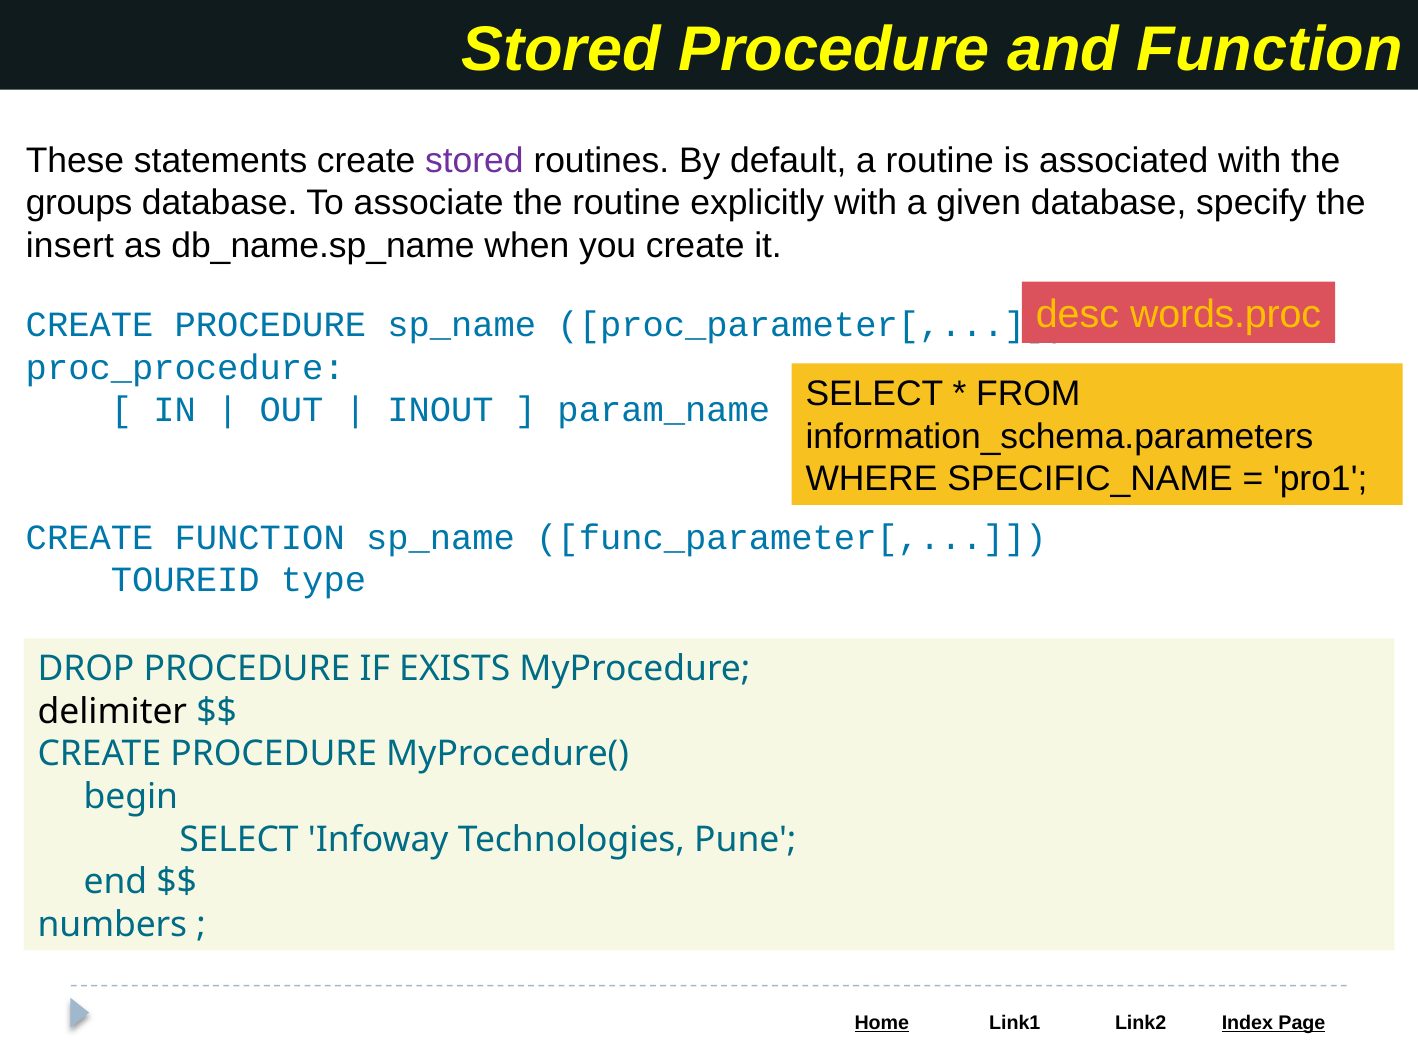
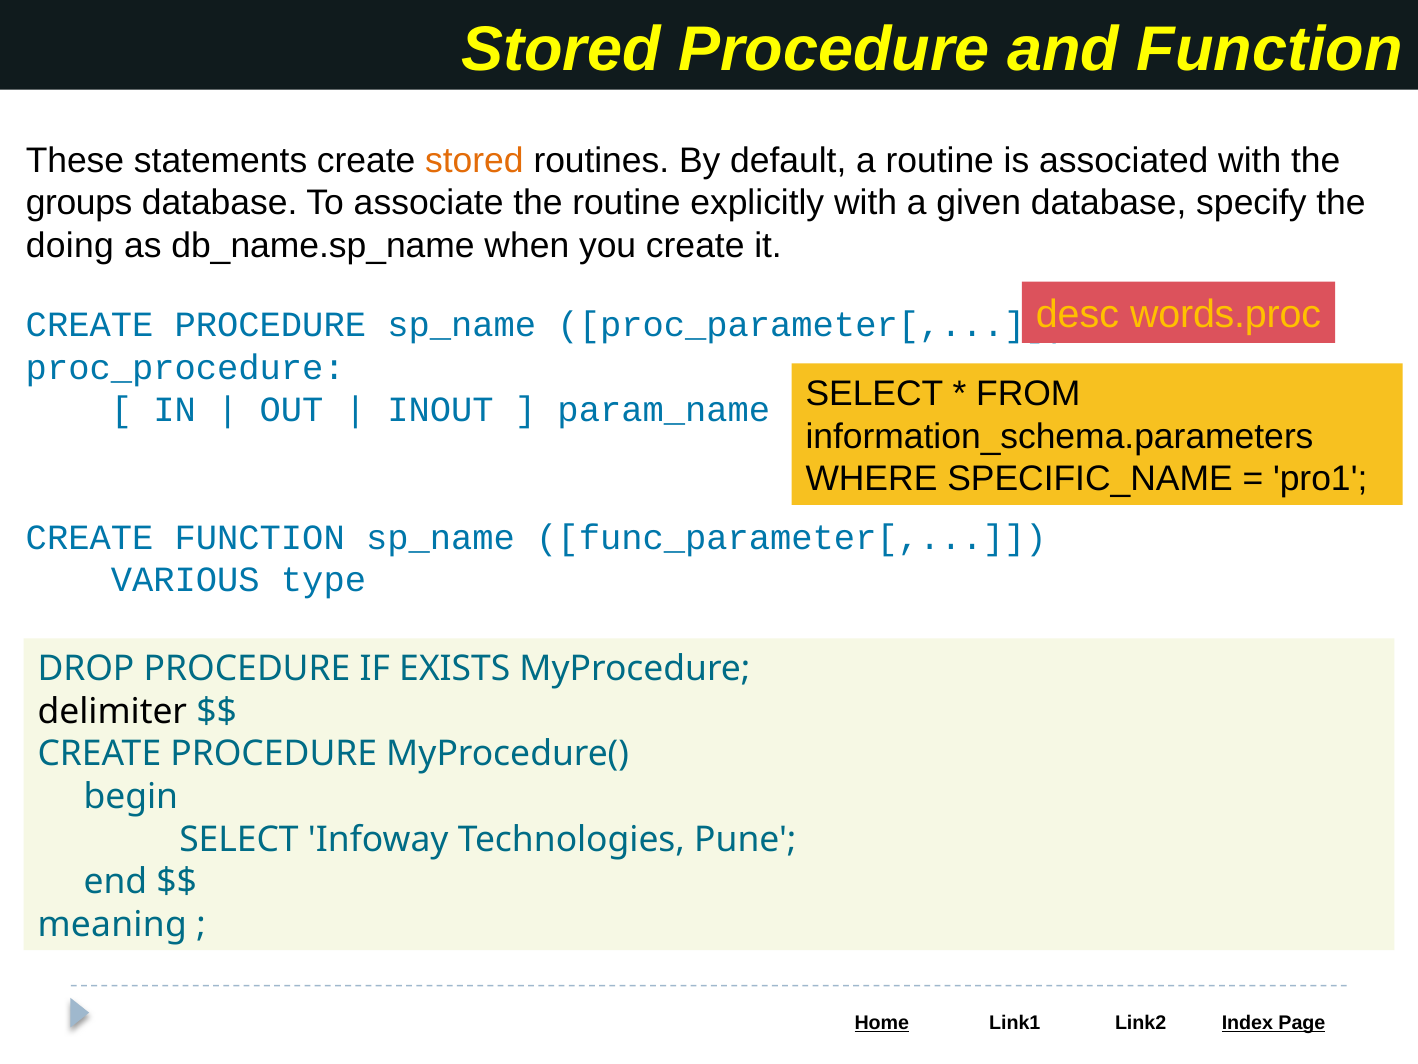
stored at (474, 161) colour: purple -> orange
insert: insert -> doing
TOUREID: TOUREID -> VARIOUS
numbers: numbers -> meaning
